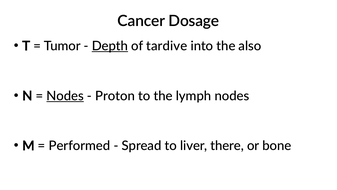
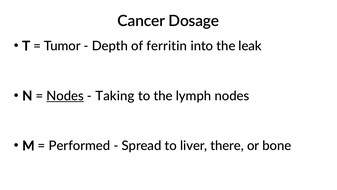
Depth underline: present -> none
tardive: tardive -> ferritin
also: also -> leak
Proton: Proton -> Taking
